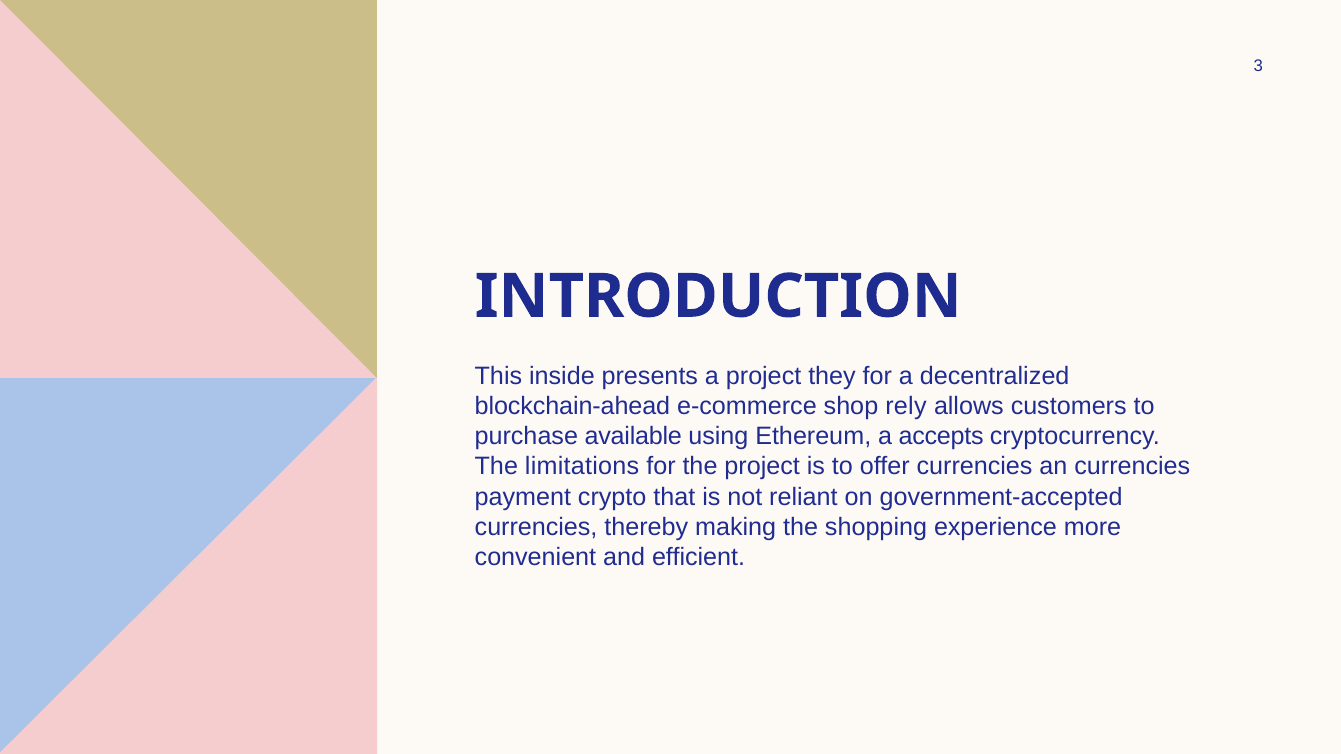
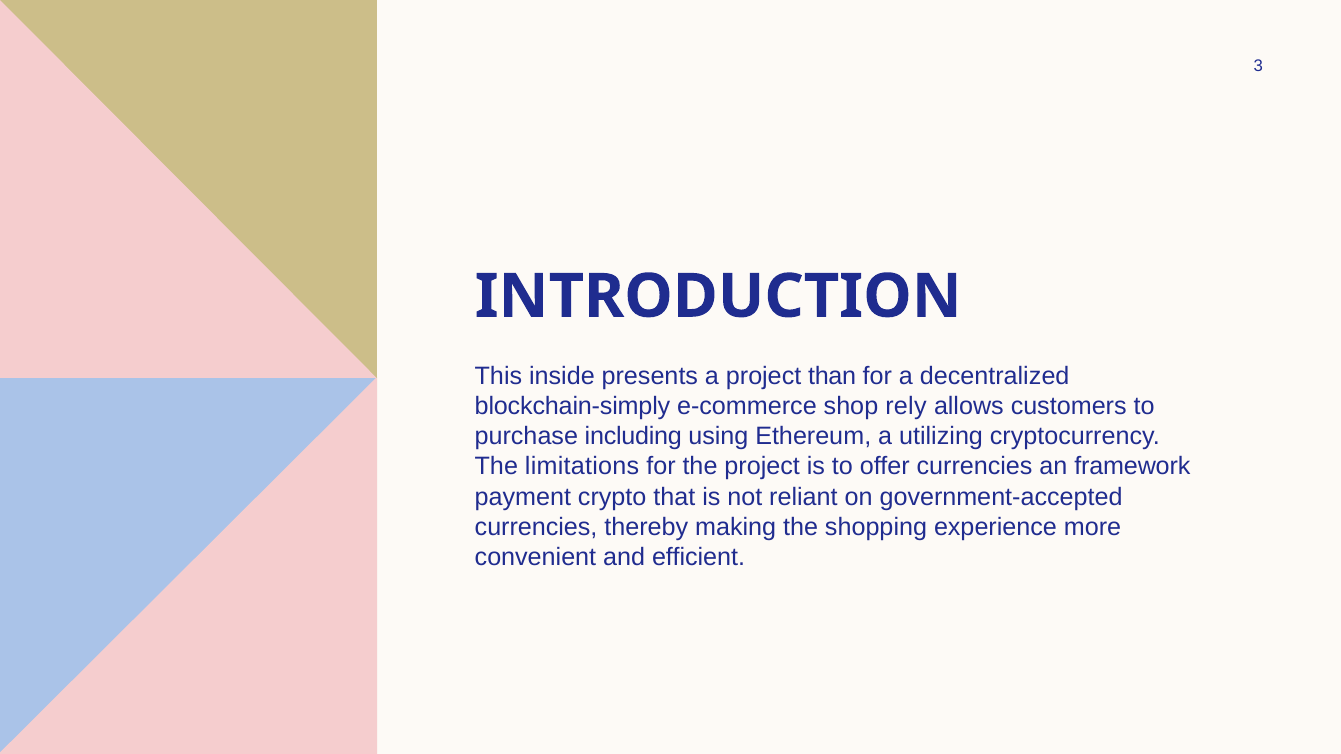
they: they -> than
blockchain-ahead: blockchain-ahead -> blockchain-simply
available: available -> including
accepts: accepts -> utilizing
an currencies: currencies -> framework
